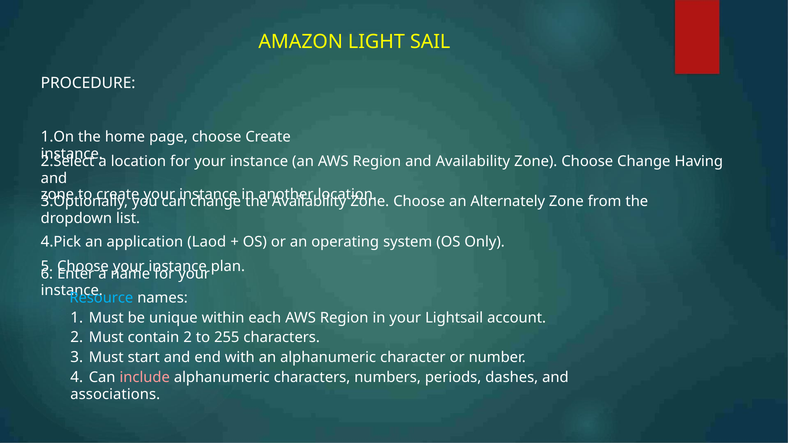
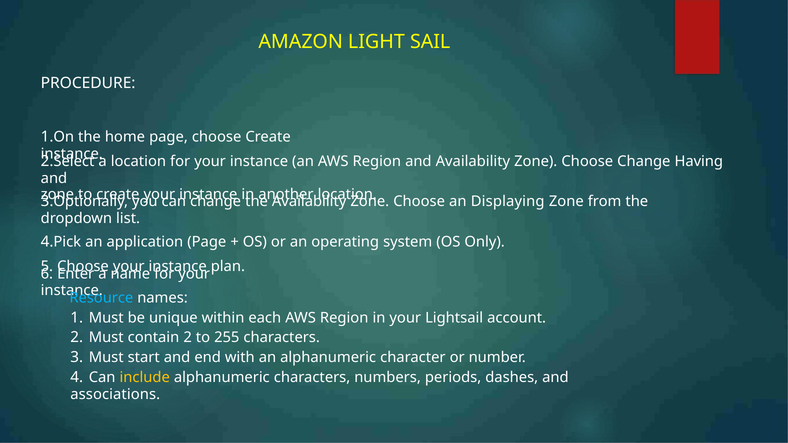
Alternately: Alternately -> Displaying
application Laod: Laod -> Page
include colour: pink -> yellow
